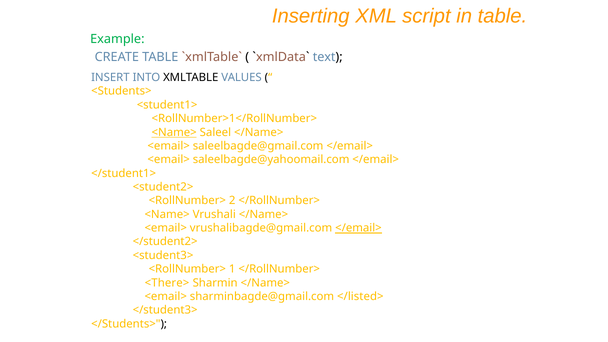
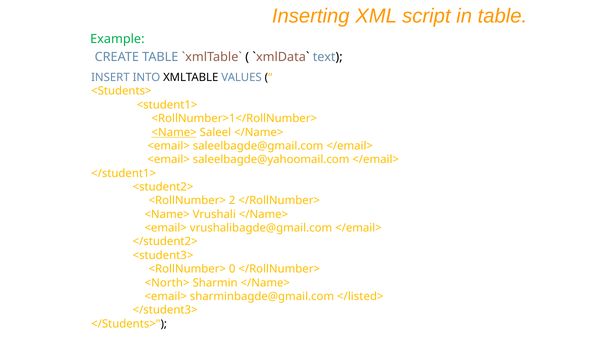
</email> at (358, 228) underline: present -> none
1: 1 -> 0
<There>: <There> -> <North>
